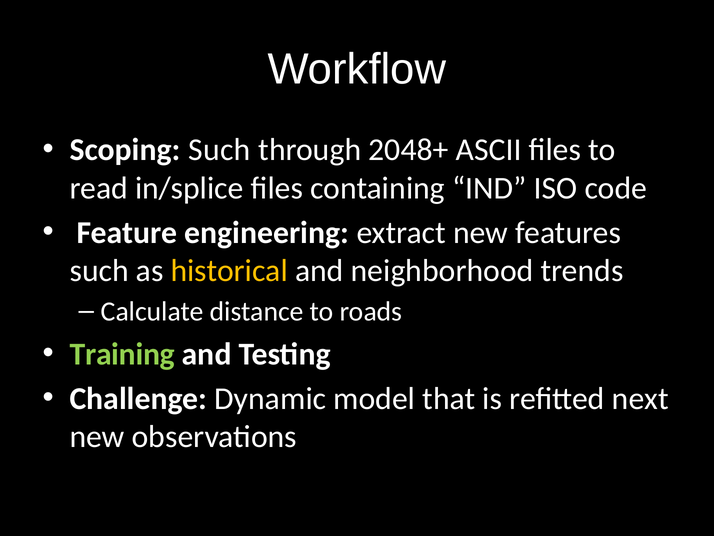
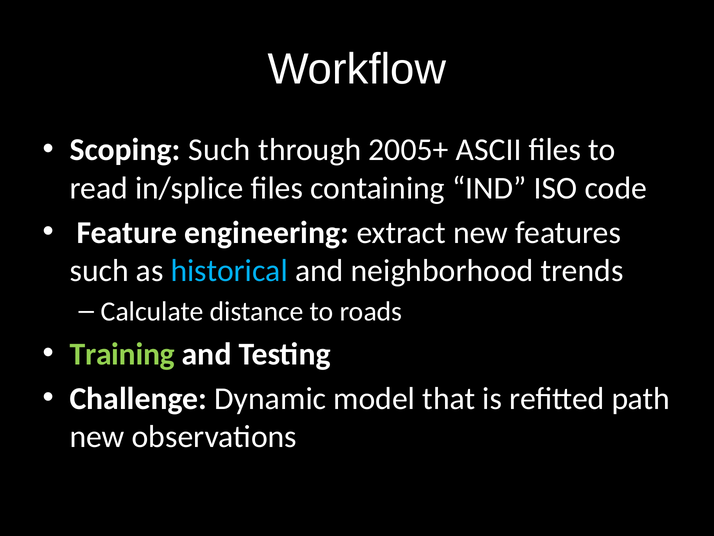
2048+: 2048+ -> 2005+
historical colour: yellow -> light blue
next: next -> path
